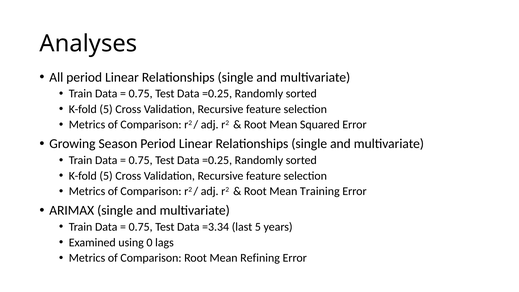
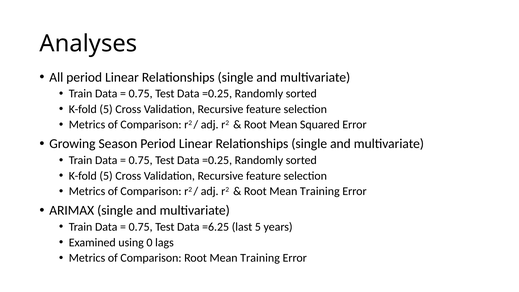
=3.34: =3.34 -> =6.25
Comparison Root Mean Refining: Refining -> Training
